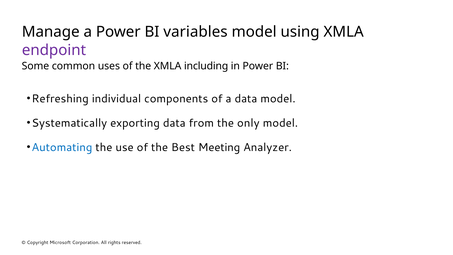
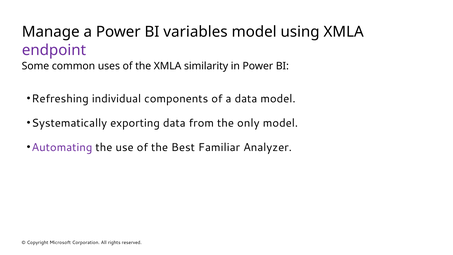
including: including -> similarity
Automating colour: blue -> purple
Meeting: Meeting -> Familiar
